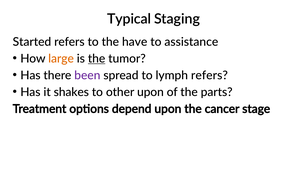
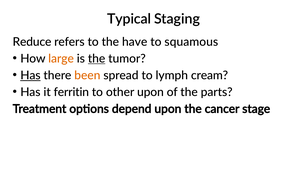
Started: Started -> Reduce
assistance: assistance -> squamous
Has at (30, 75) underline: none -> present
been colour: purple -> orange
lymph refers: refers -> cream
shakes: shakes -> ferritin
